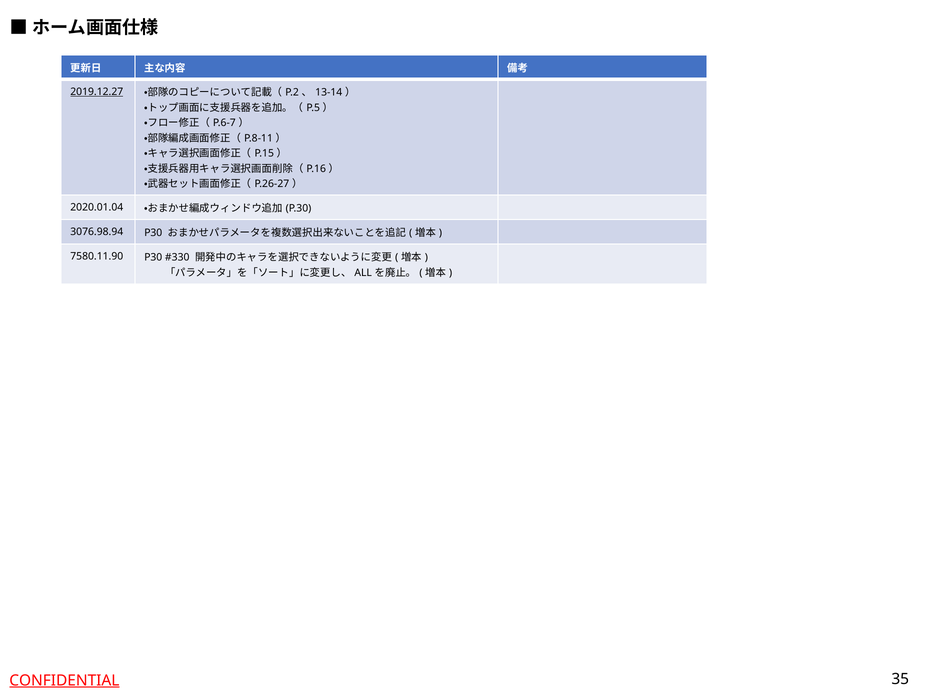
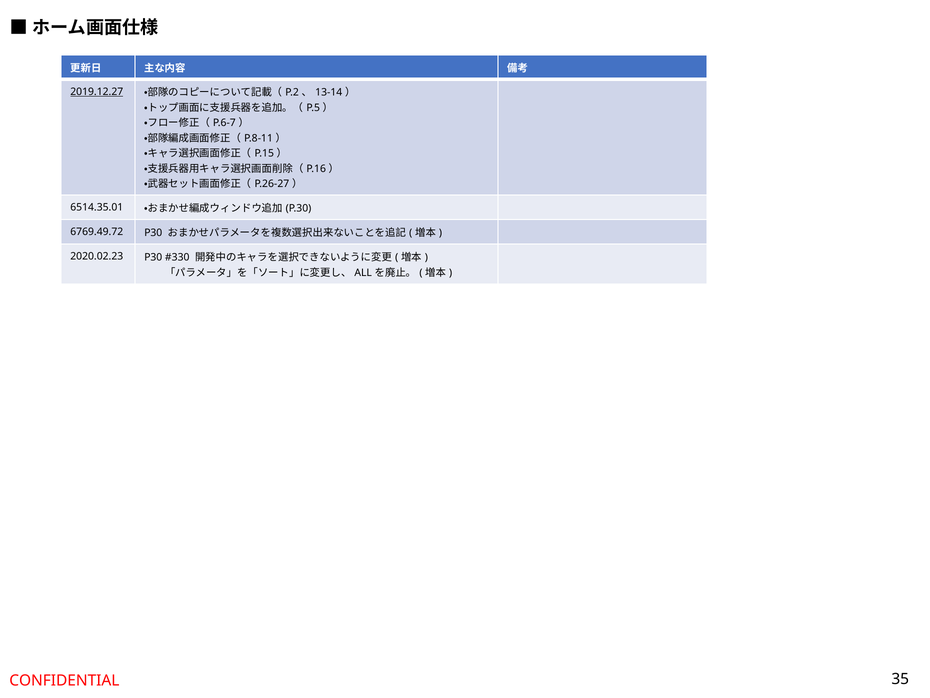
2020.01.04: 2020.01.04 -> 6514.35.01
3076.98.94: 3076.98.94 -> 6769.49.72
7580.11.90: 7580.11.90 -> 2020.02.23
CONFIDENTIAL underline: present -> none
